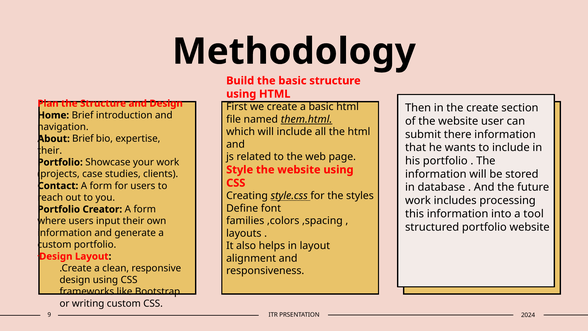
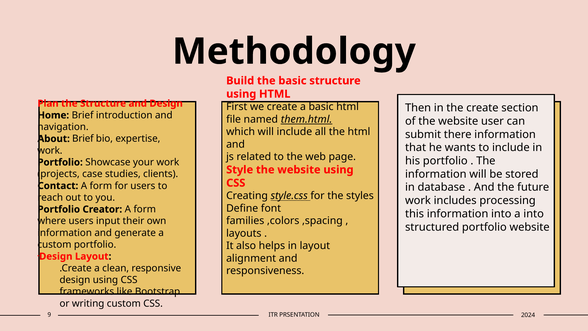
their at (50, 150): their -> work
a tool: tool -> into
